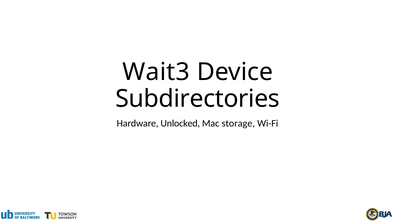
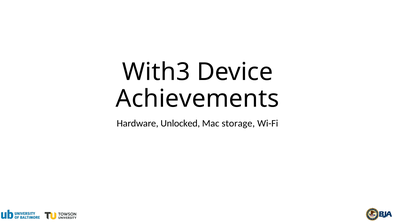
Wait3: Wait3 -> With3
Subdirectories: Subdirectories -> Achievements
